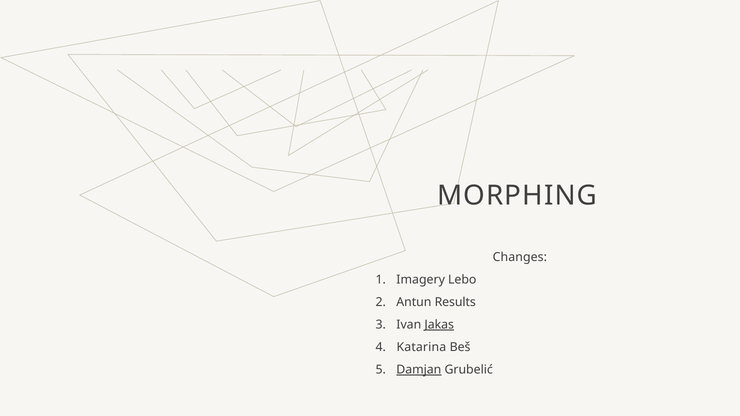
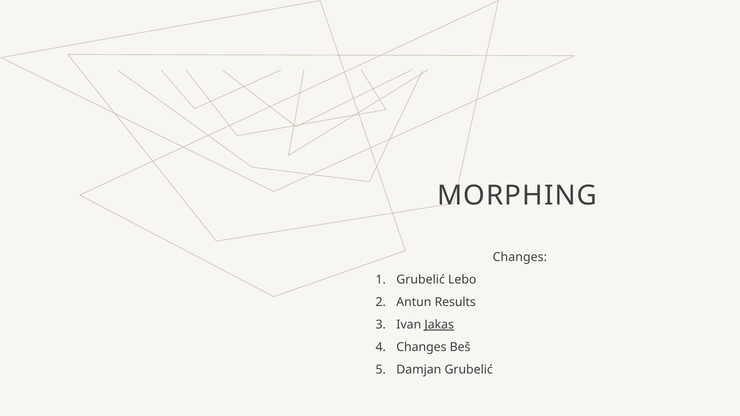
Imagery at (421, 280): Imagery -> Grubelić
Katarina at (421, 347): Katarina -> Changes
Damjan underline: present -> none
